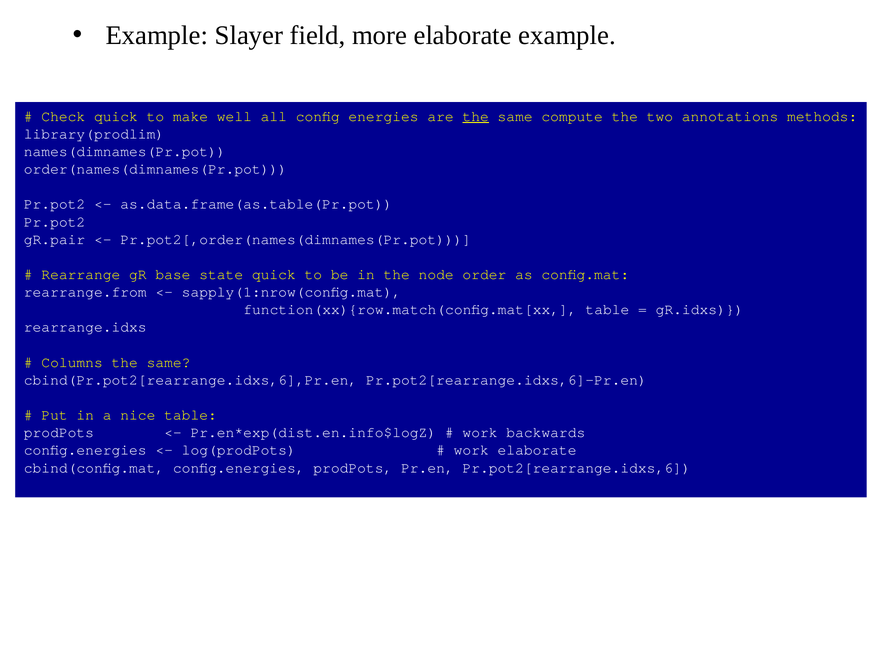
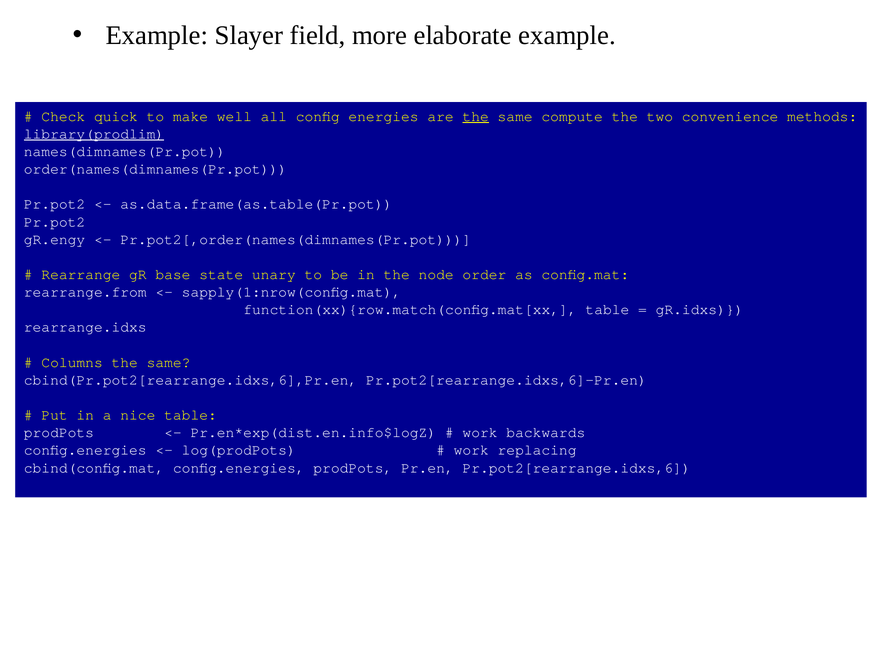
annotations: annotations -> convenience
library(prodlim underline: none -> present
gR.pair: gR.pair -> gR.engy
state quick: quick -> unary
work elaborate: elaborate -> replacing
